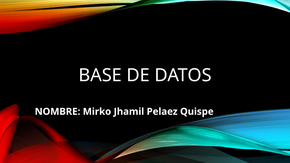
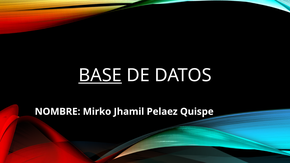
BASE underline: none -> present
